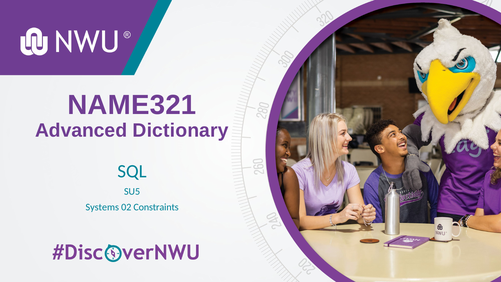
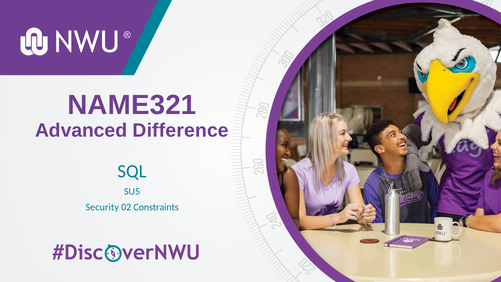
Dictionary: Dictionary -> Difference
Systems: Systems -> Security
